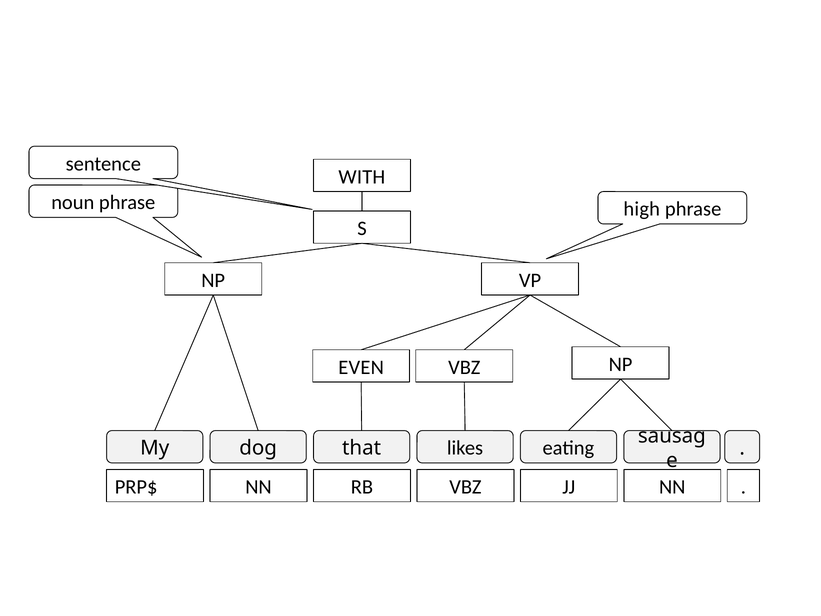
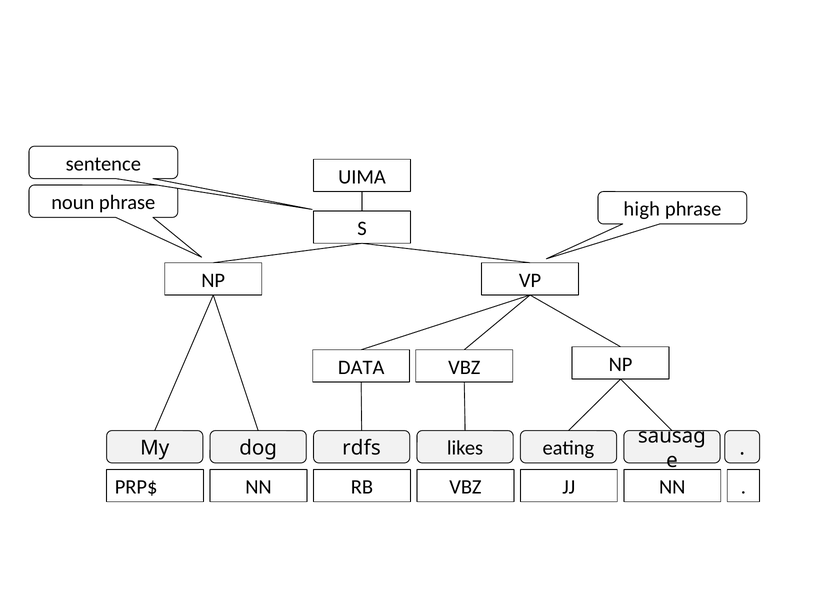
WITH: WITH -> UIMA
EVEN: EVEN -> DATA
that: that -> rdfs
